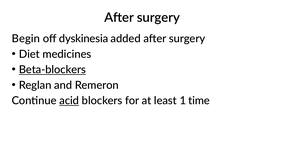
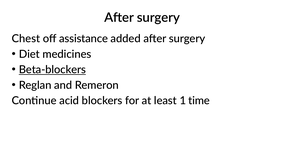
Begin: Begin -> Chest
dyskinesia: dyskinesia -> assistance
acid underline: present -> none
